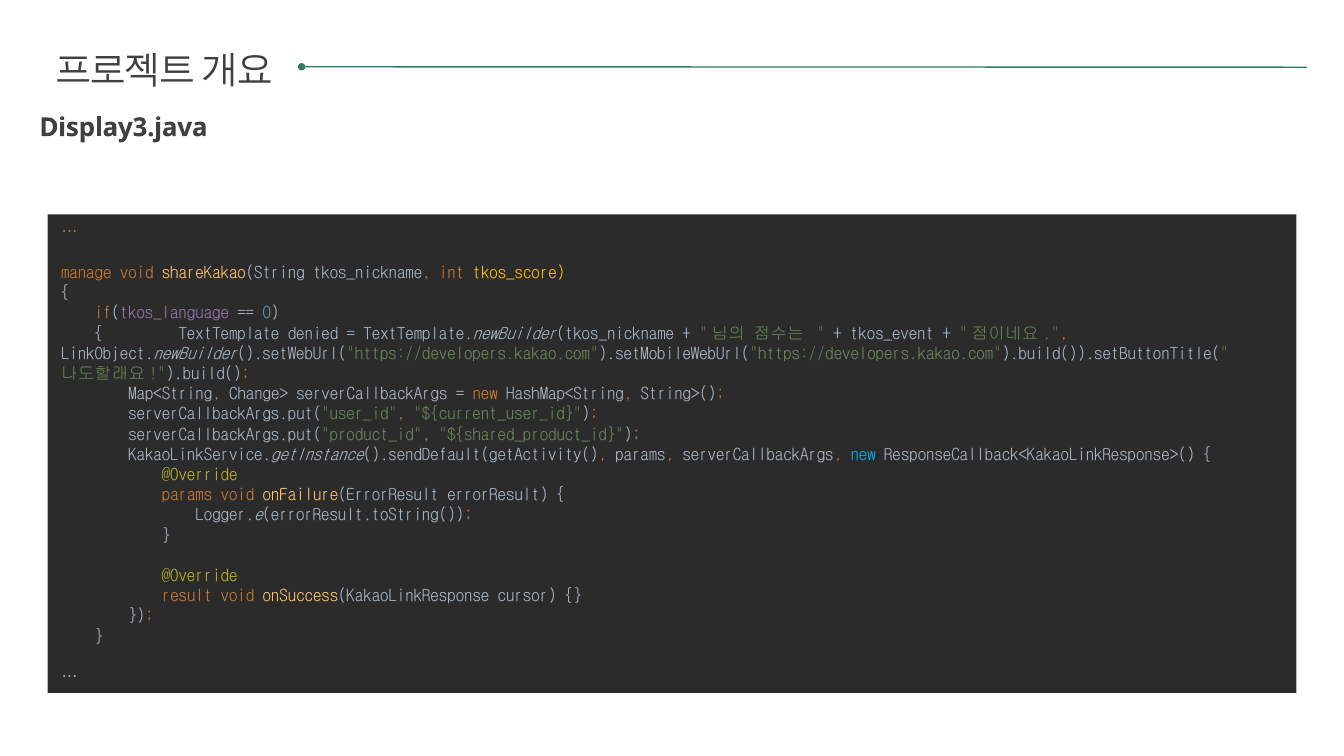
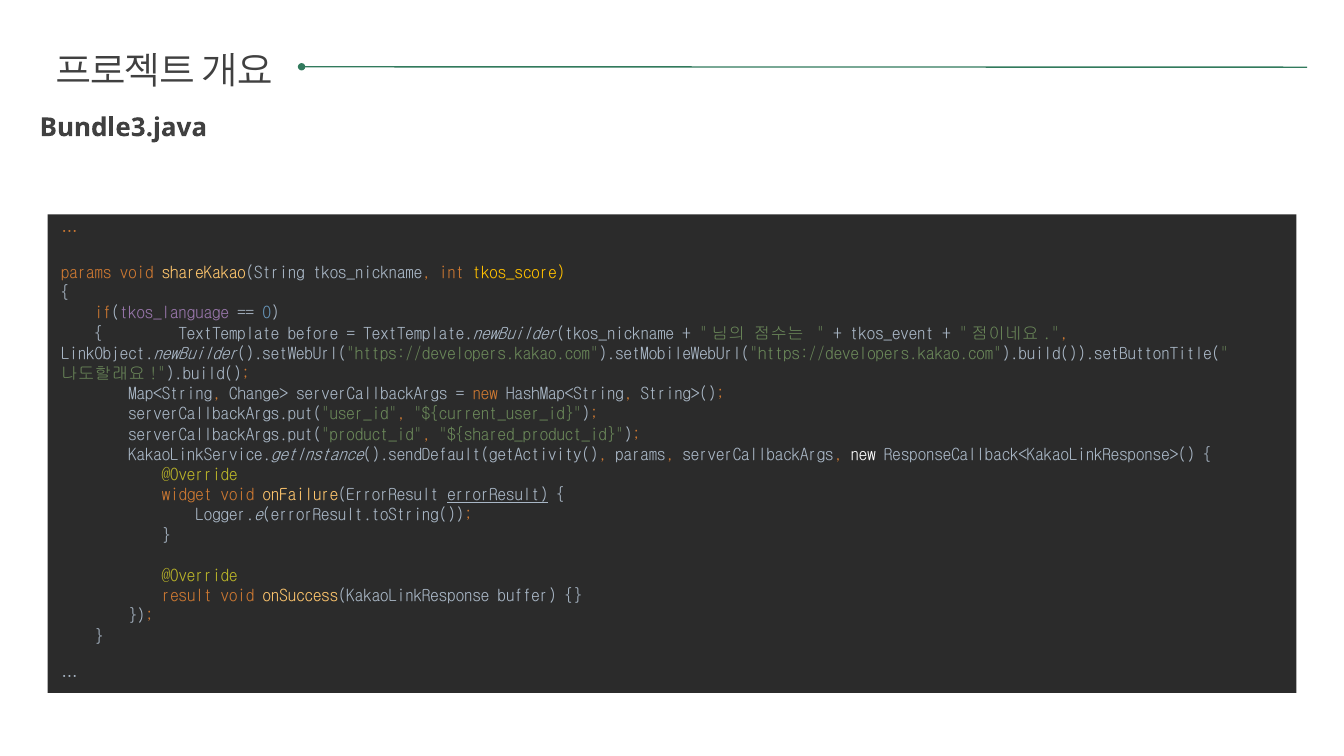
Display3.java: Display3.java -> Bundle3.java
manage at (86, 273): manage -> params
denied: denied -> before
new at (863, 455) colour: light blue -> white
params at (187, 495): params -> widget
errorResult underline: none -> present
cursor: cursor -> buffer
